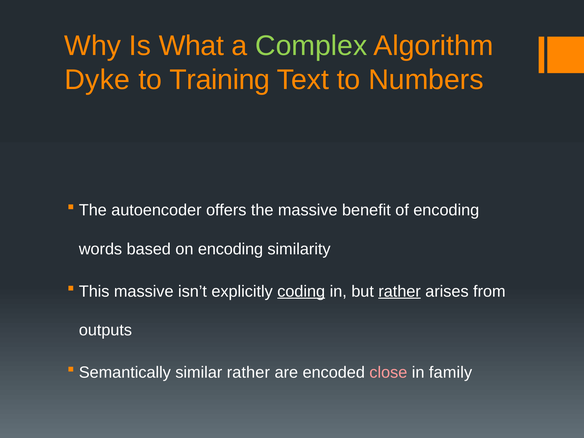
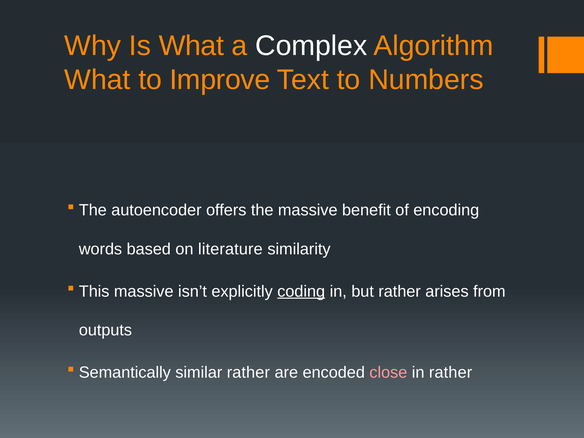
Complex colour: light green -> white
Dyke at (97, 80): Dyke -> What
Training: Training -> Improve
on encoding: encoding -> literature
rather at (400, 291) underline: present -> none
in family: family -> rather
